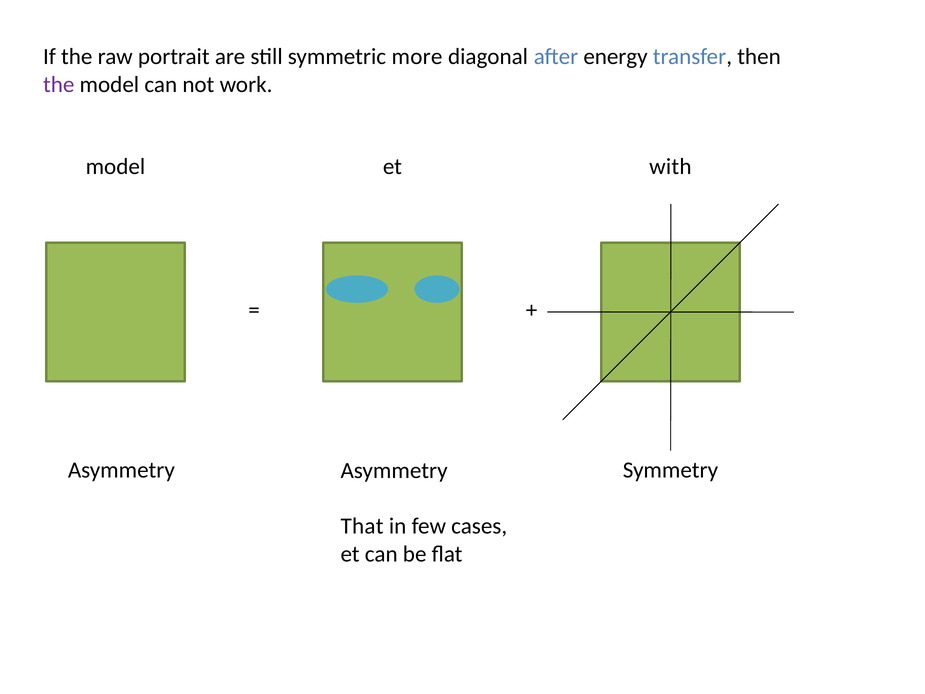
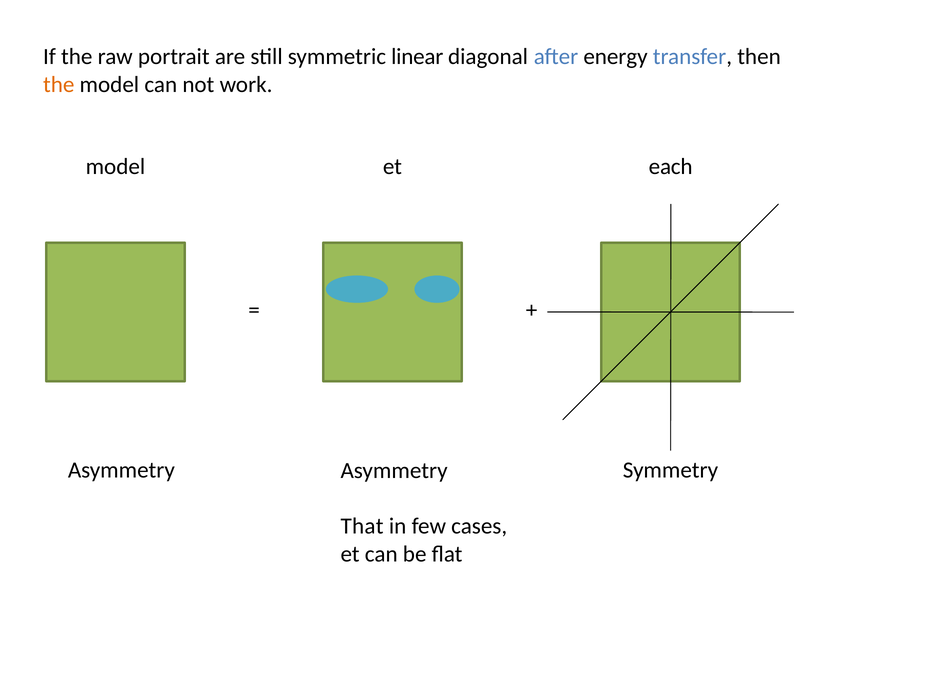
more: more -> linear
the at (59, 85) colour: purple -> orange
with: with -> each
